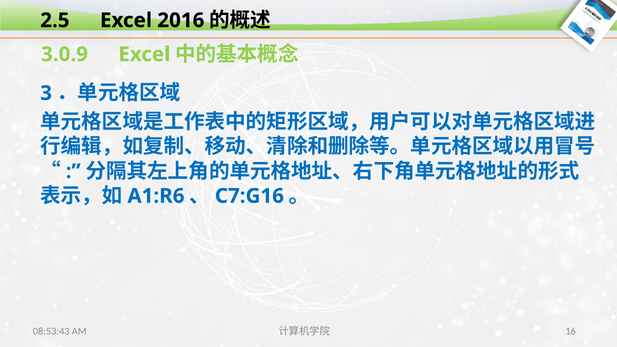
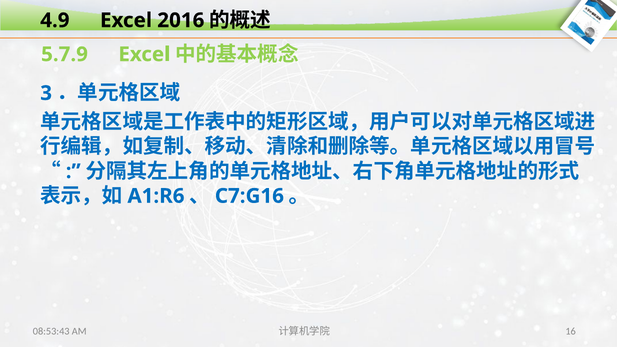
2.5: 2.5 -> 4.9
3.0.9: 3.0.9 -> 5.7.9
